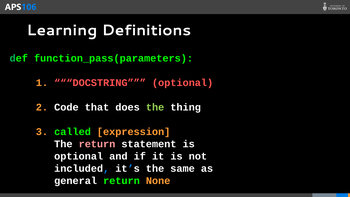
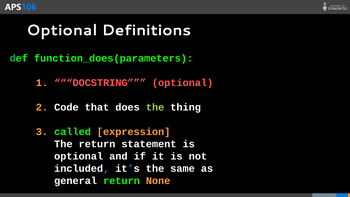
Learning at (62, 30): Learning -> Optional
function_pass(parameters: function_pass(parameters -> function_does(parameters
return at (97, 144) colour: pink -> white
